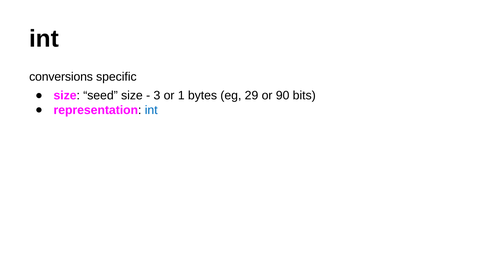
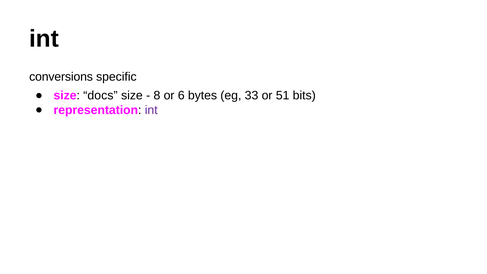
seed: seed -> docs
3: 3 -> 8
1: 1 -> 6
29: 29 -> 33
90: 90 -> 51
int at (151, 110) colour: blue -> purple
